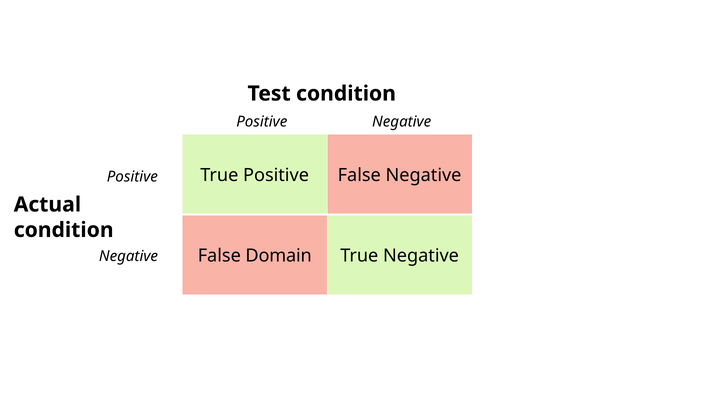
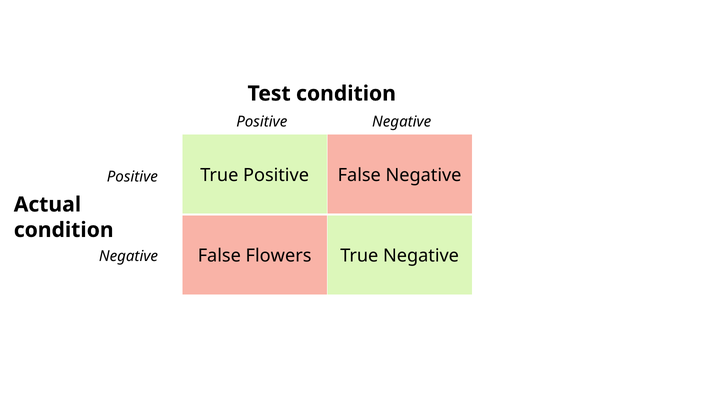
Domain: Domain -> Flowers
